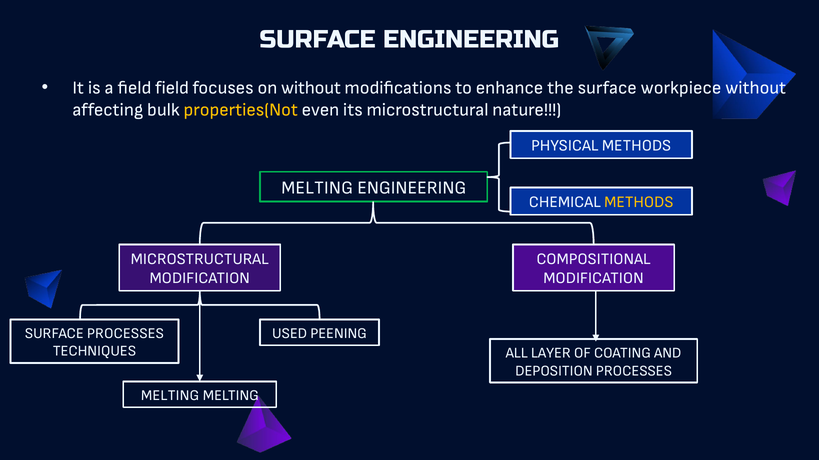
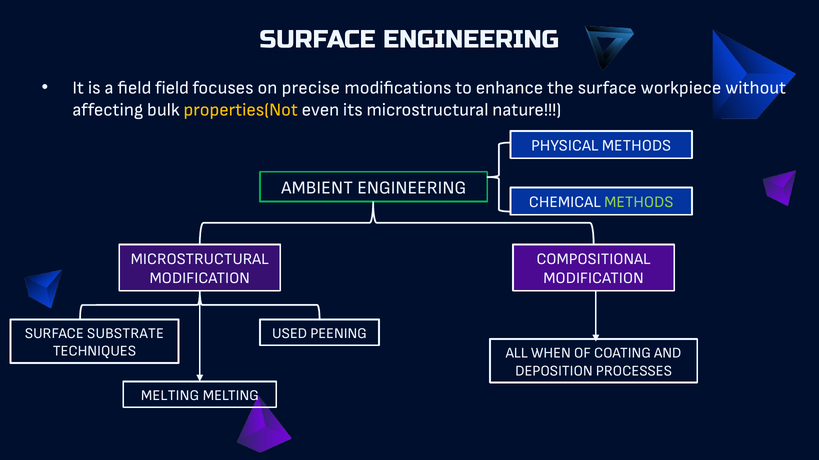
on without: without -> precise
MELTING at (317, 188): MELTING -> AMBIENT
METHODS at (639, 202) colour: yellow -> light green
SURFACE PROCESSES: PROCESSES -> SUBSTRATE
LAYER: LAYER -> WHEN
